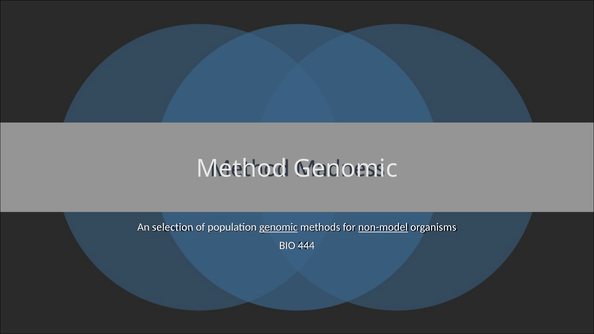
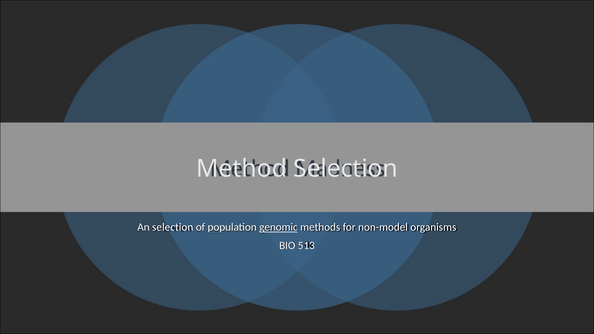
Method Genomic: Genomic -> Selection
non-model underline: present -> none
444: 444 -> 513
